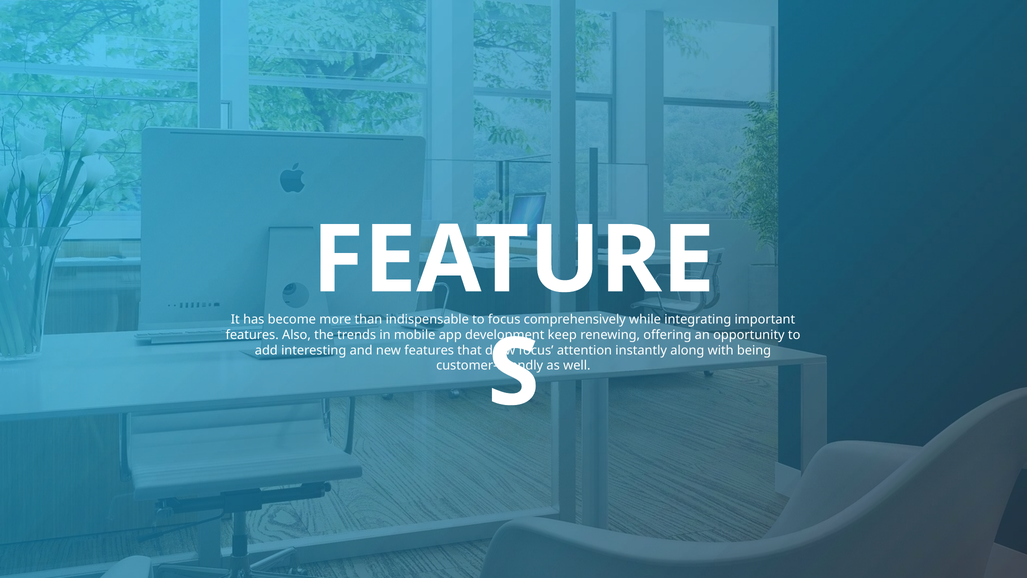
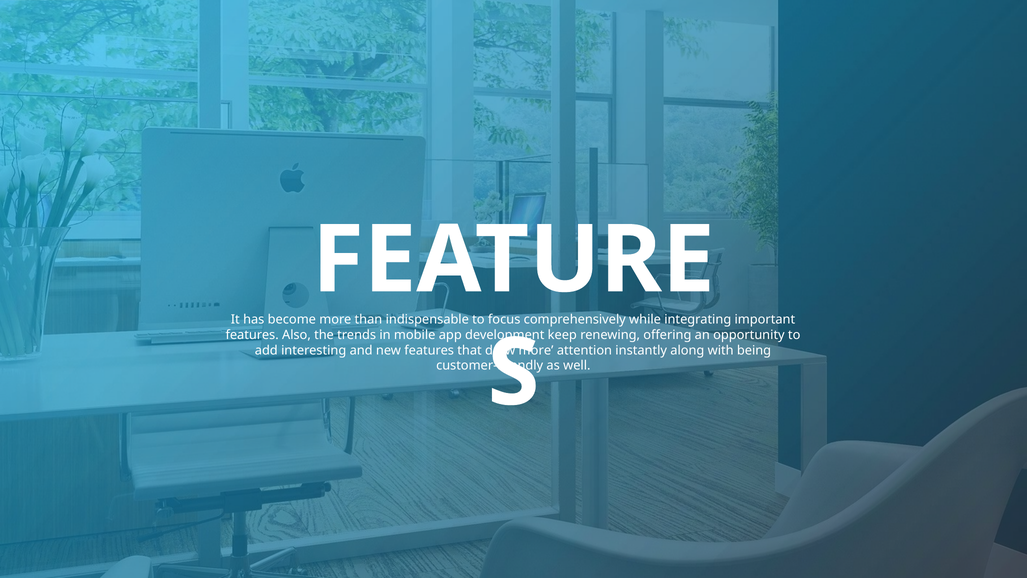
draw focus: focus -> more
